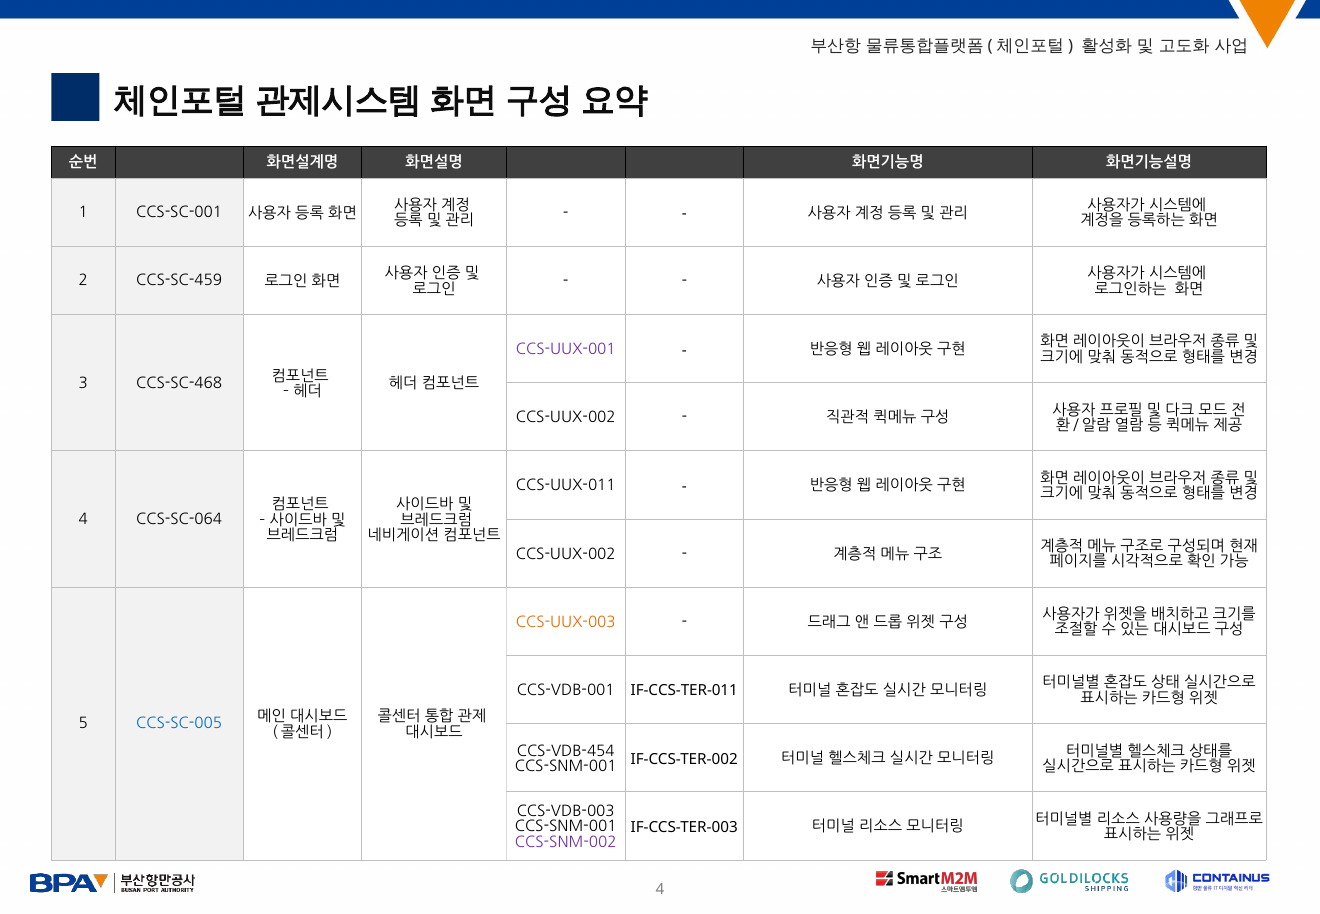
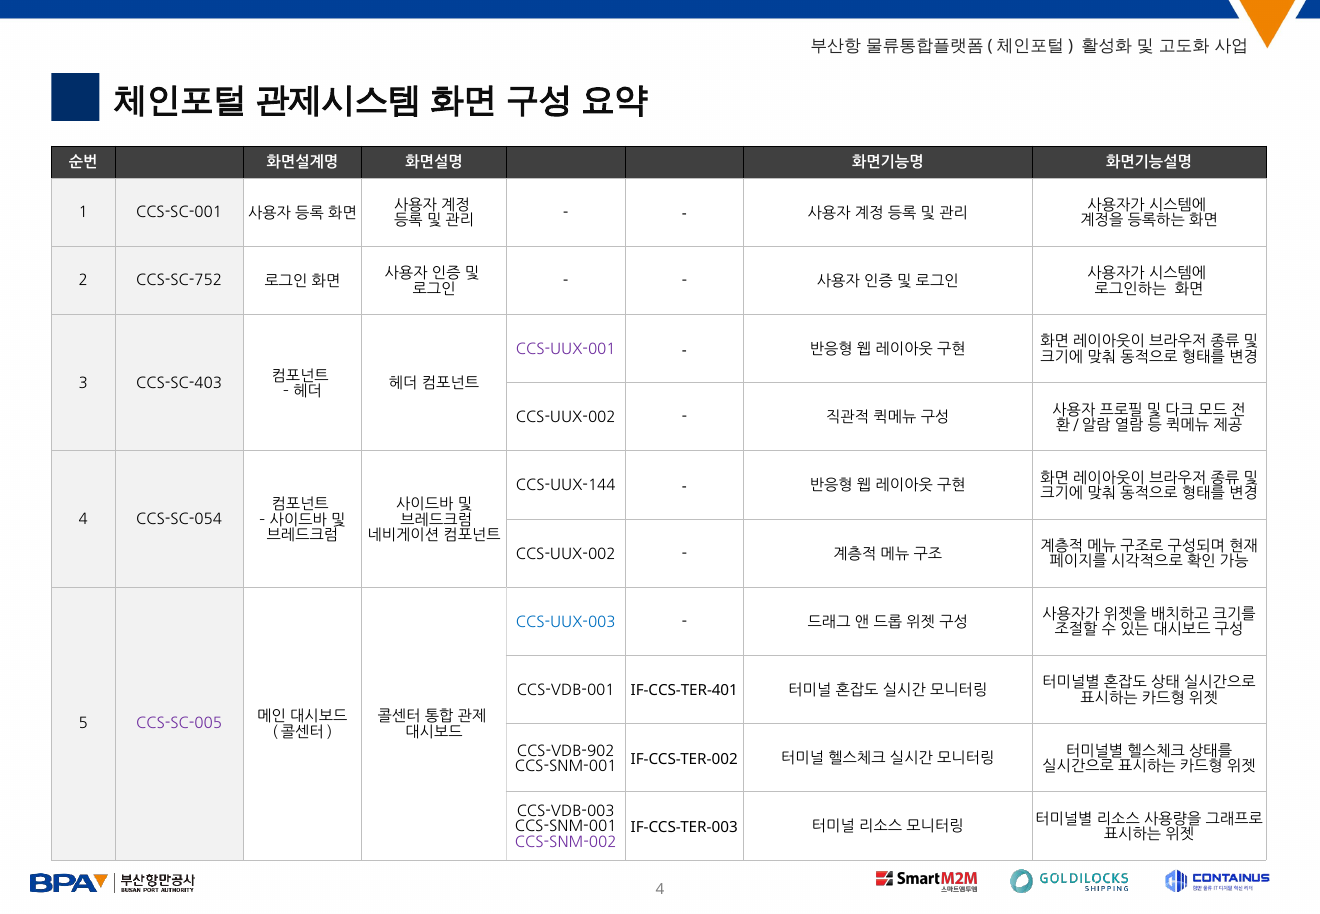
CCS-SC-459: CCS-SC-459 -> CCS-SC-752
CCS-SC-468: CCS-SC-468 -> CCS-SC-403
CCS-UUX-011: CCS-UUX-011 -> CCS-UUX-144
CCS-SC-064: CCS-SC-064 -> CCS-SC-054
CCS-UUX-003 colour: orange -> blue
IF-CCS-TER-011: IF-CCS-TER-011 -> IF-CCS-TER-401
CCS-SC-005 colour: blue -> purple
CCS-VDB-454: CCS-VDB-454 -> CCS-VDB-902
